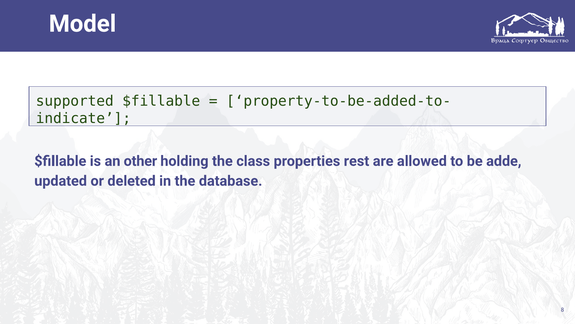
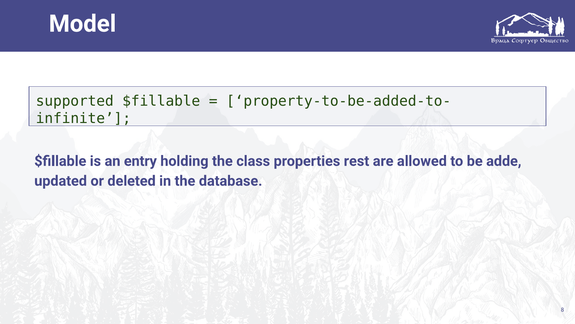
indicate: indicate -> infinite
other: other -> entry
